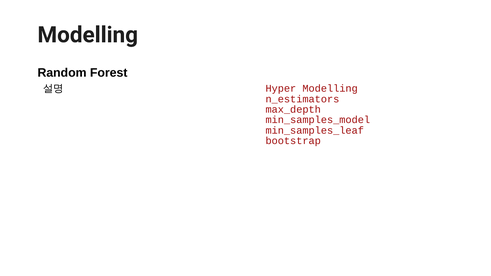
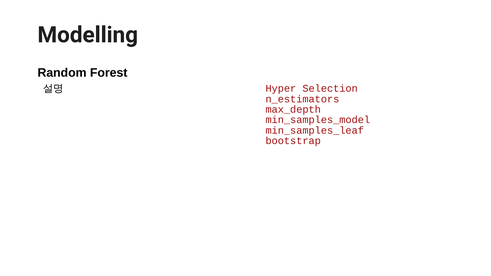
Modelling at (330, 89): Modelling -> Selection
